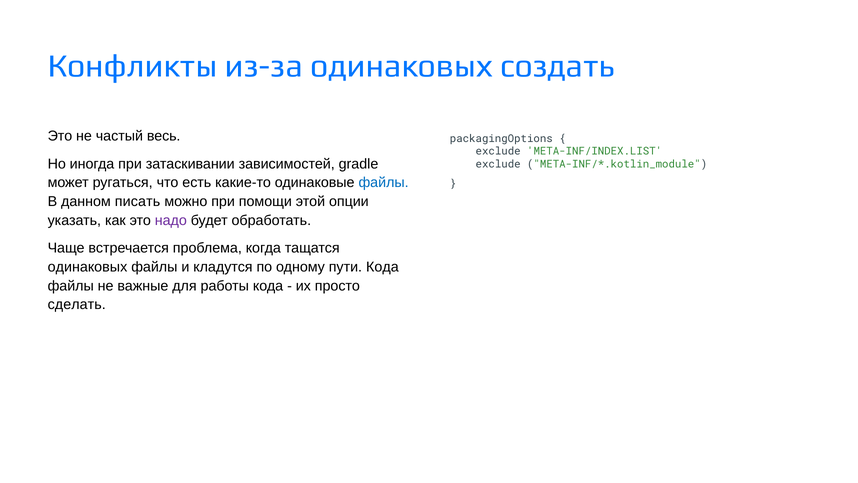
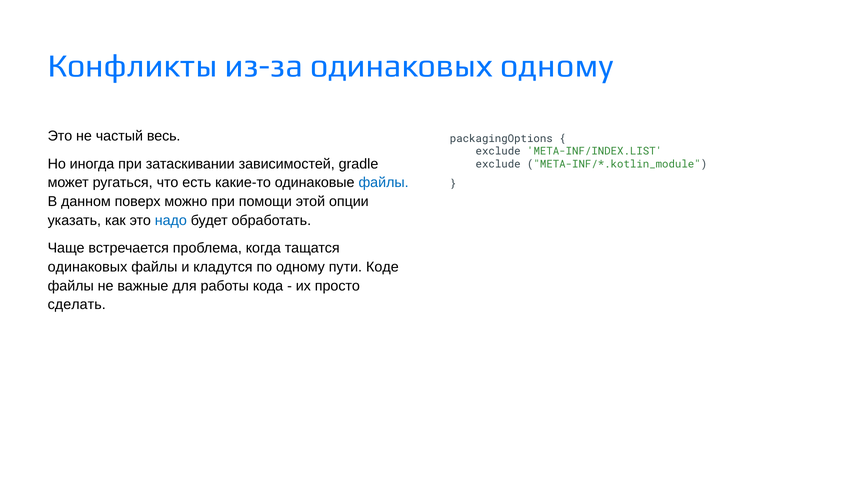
одинаковых создать: создать -> одному
писать: писать -> поверх
надо colour: purple -> blue
пути Кода: Кода -> Коде
